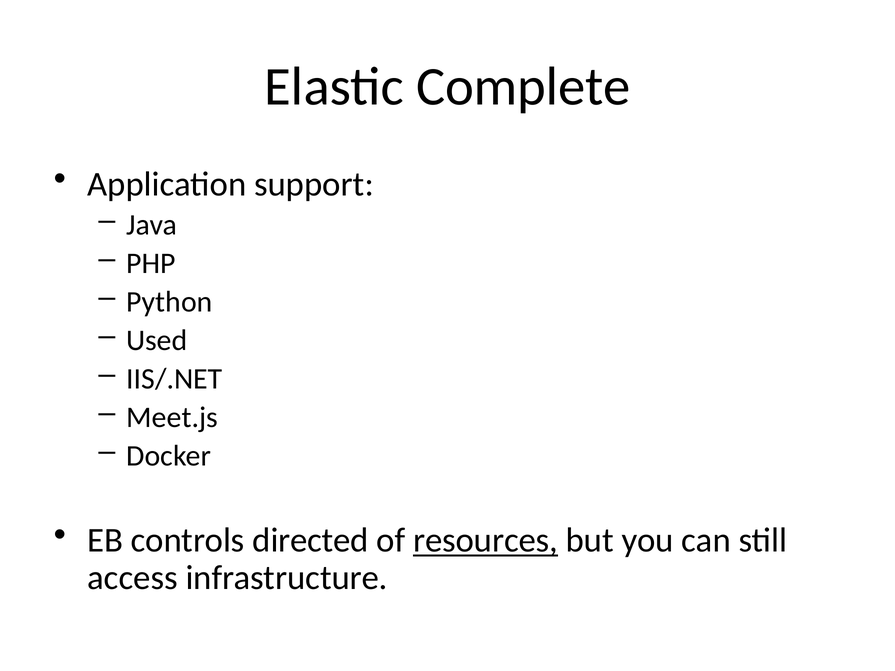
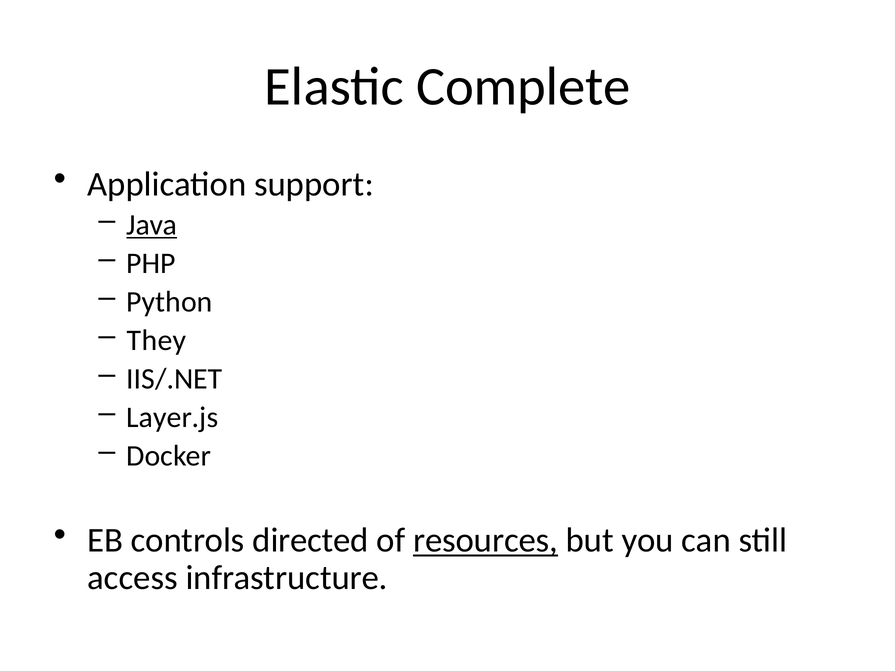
Java underline: none -> present
Used: Used -> They
Meet.js: Meet.js -> Layer.js
